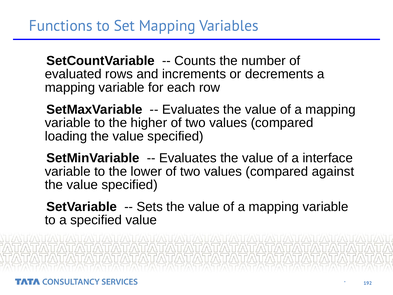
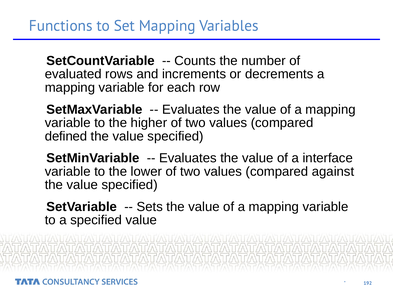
loading: loading -> defined
